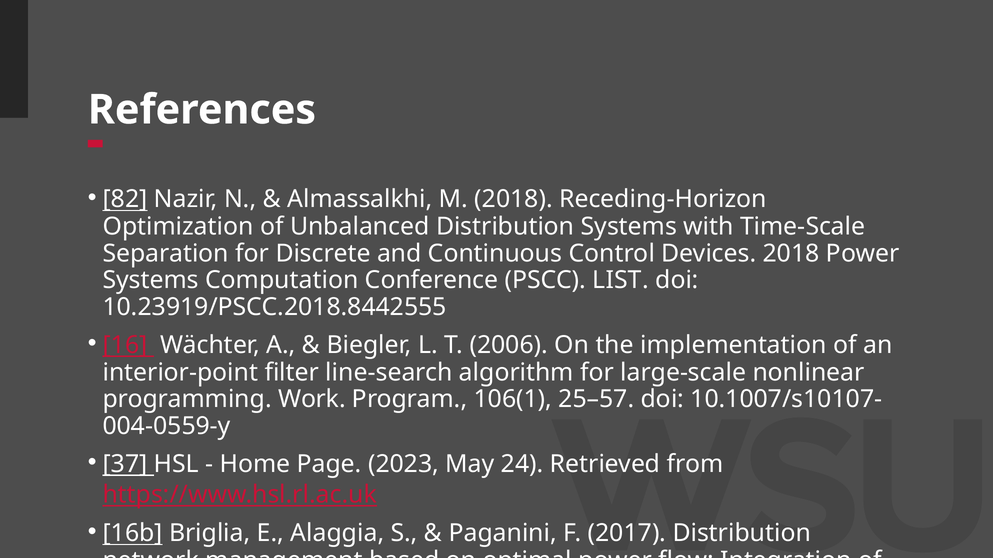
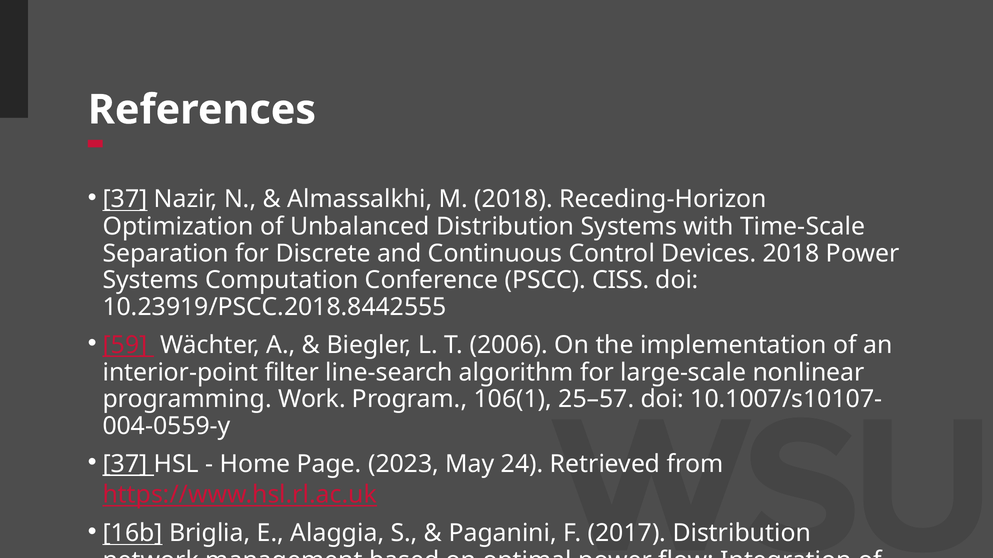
82 at (125, 199): 82 -> 37
PSCC LIST: LIST -> CISS
16: 16 -> 59
